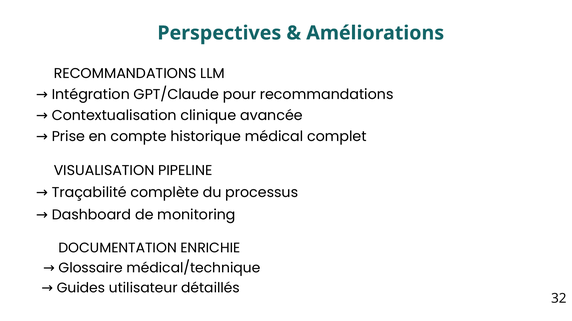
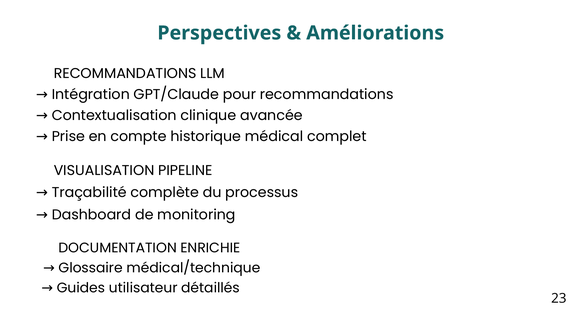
32: 32 -> 23
